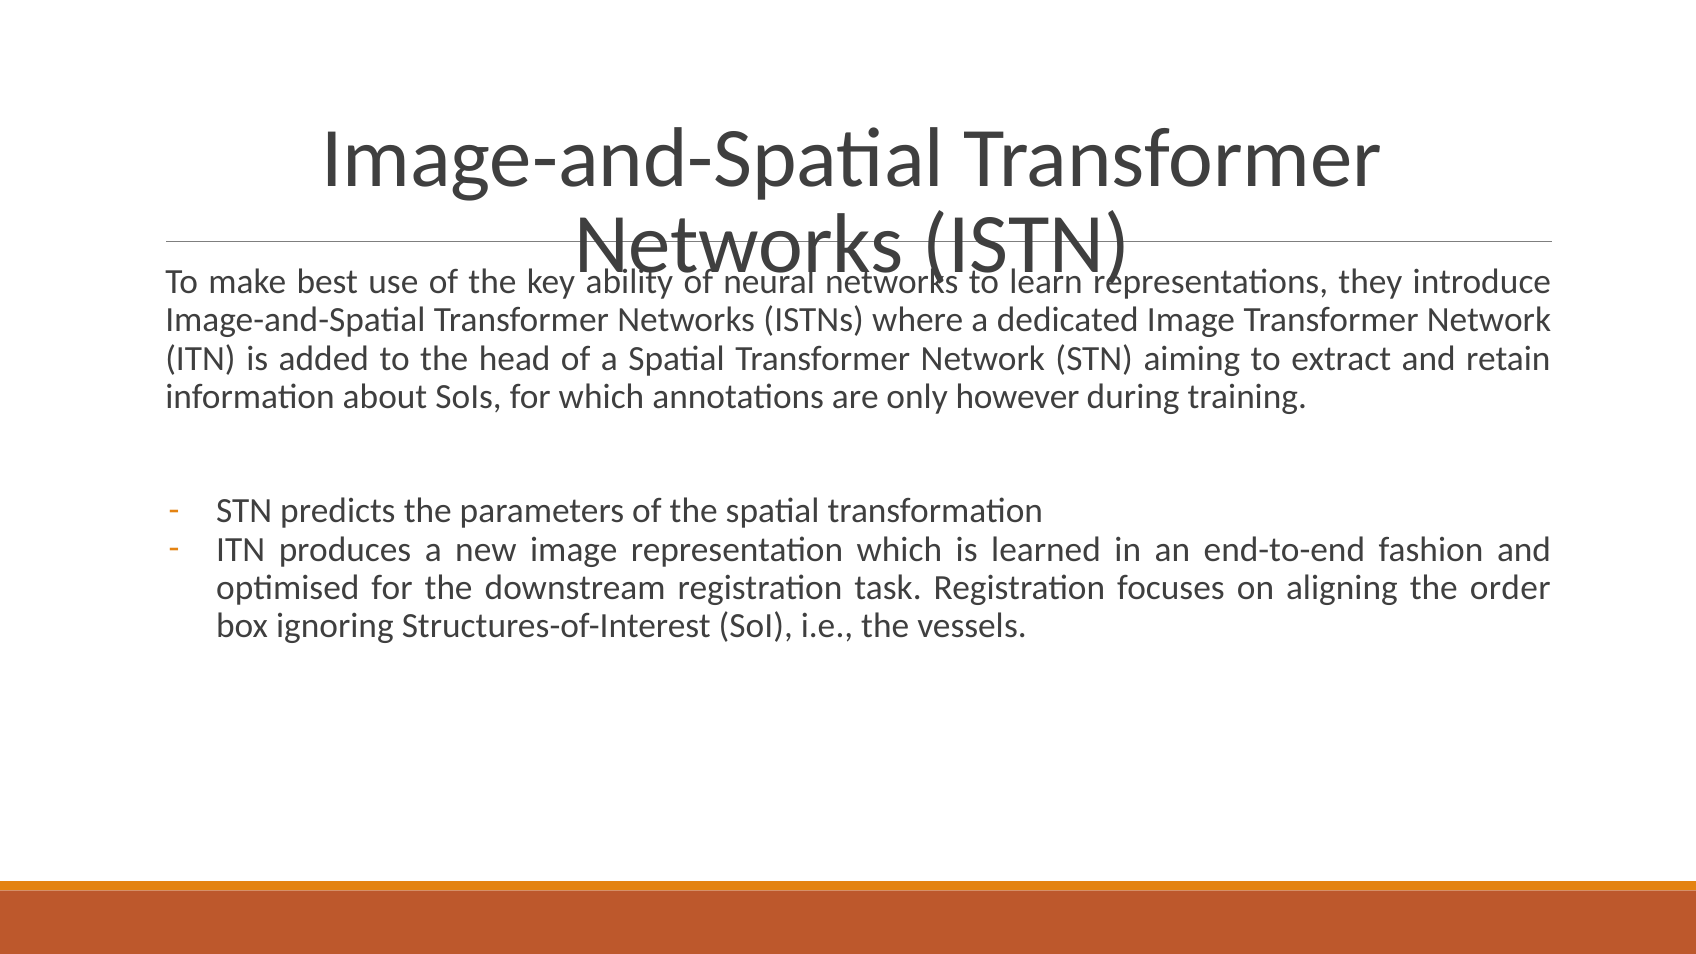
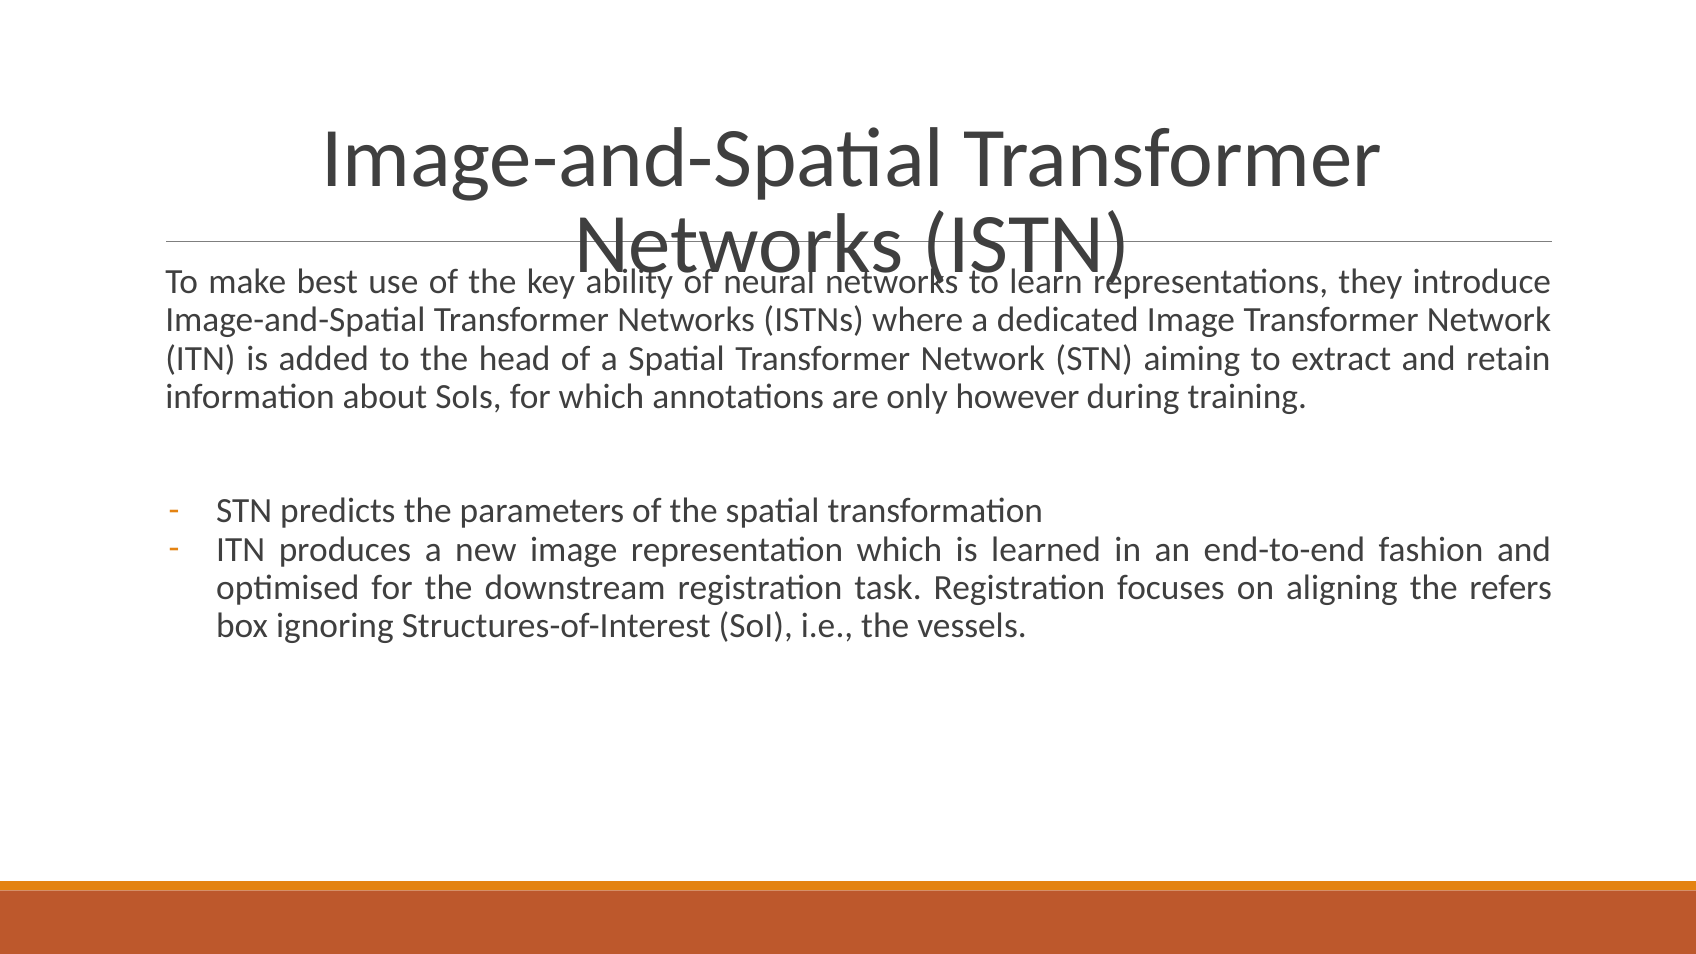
order: order -> refers
